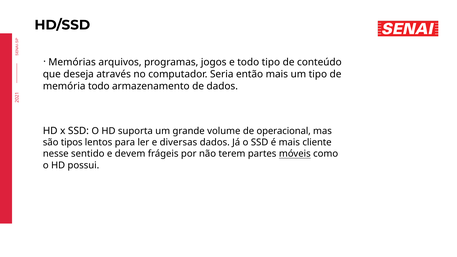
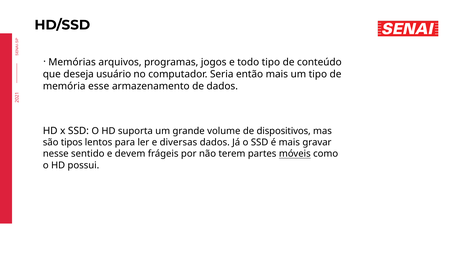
através: através -> usuário
memória todo: todo -> esse
operacional: operacional -> dispositivos
cliente: cliente -> gravar
